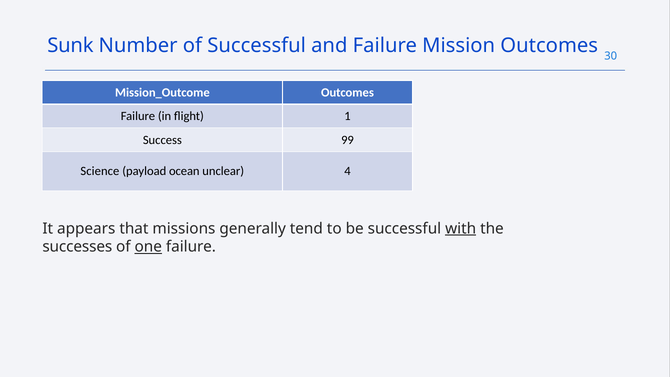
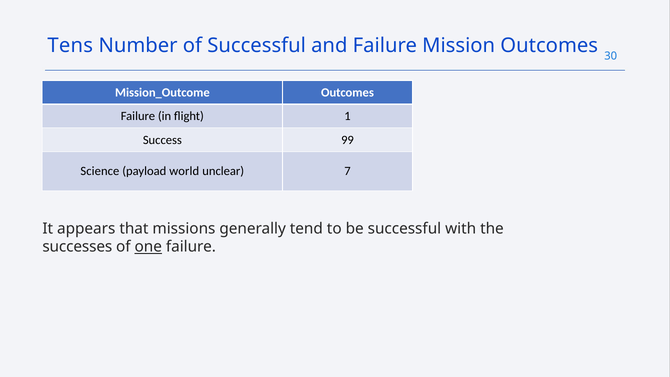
Sunk: Sunk -> Tens
ocean: ocean -> world
4: 4 -> 7
with underline: present -> none
